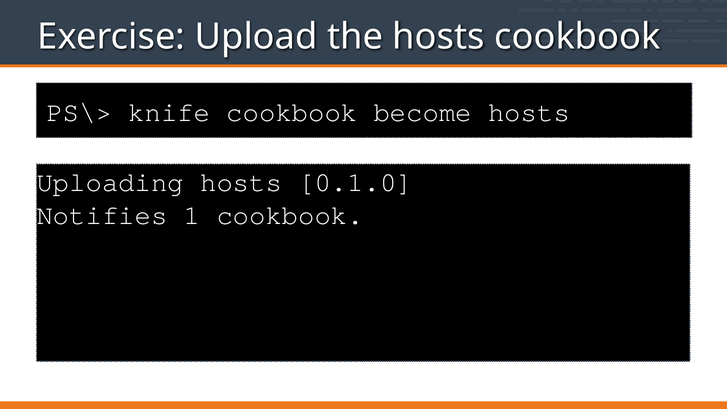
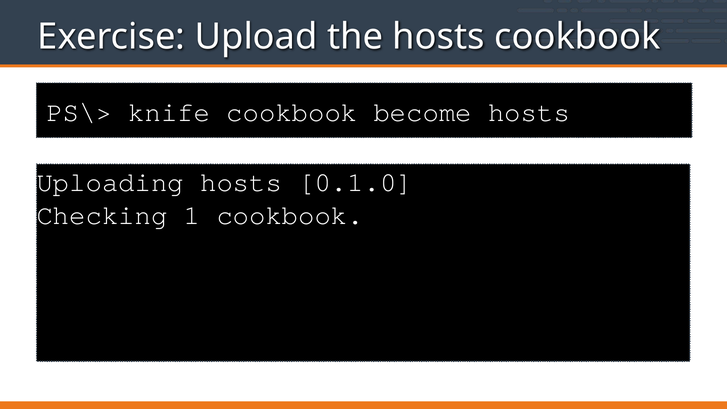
Notifies: Notifies -> Checking
